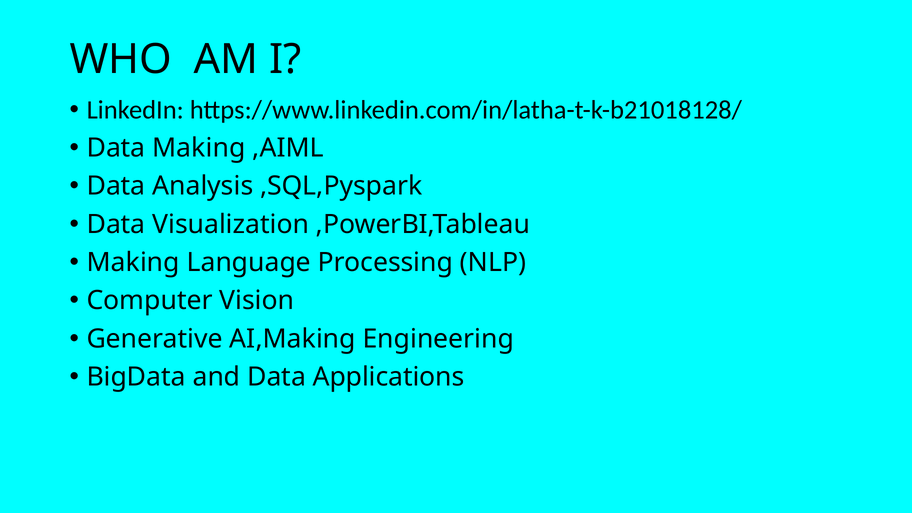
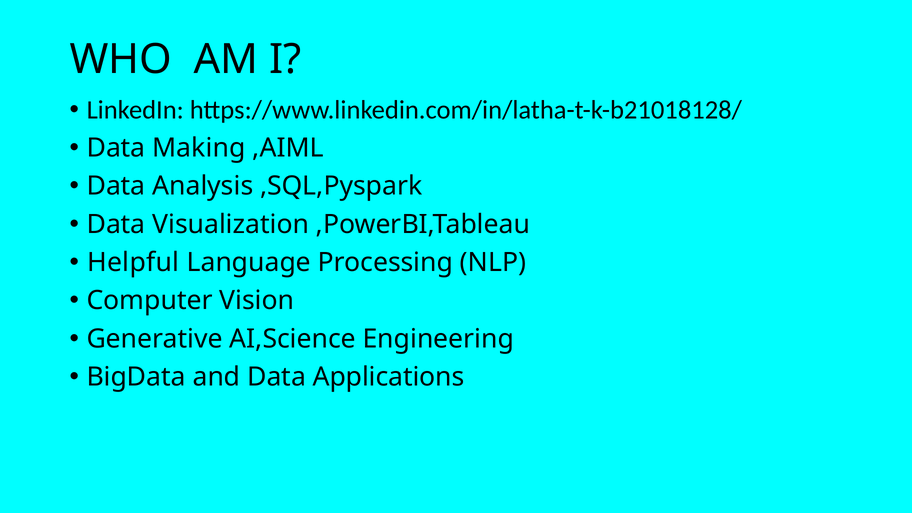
Making at (133, 263): Making -> Helpful
AI,Making: AI,Making -> AI,Science
